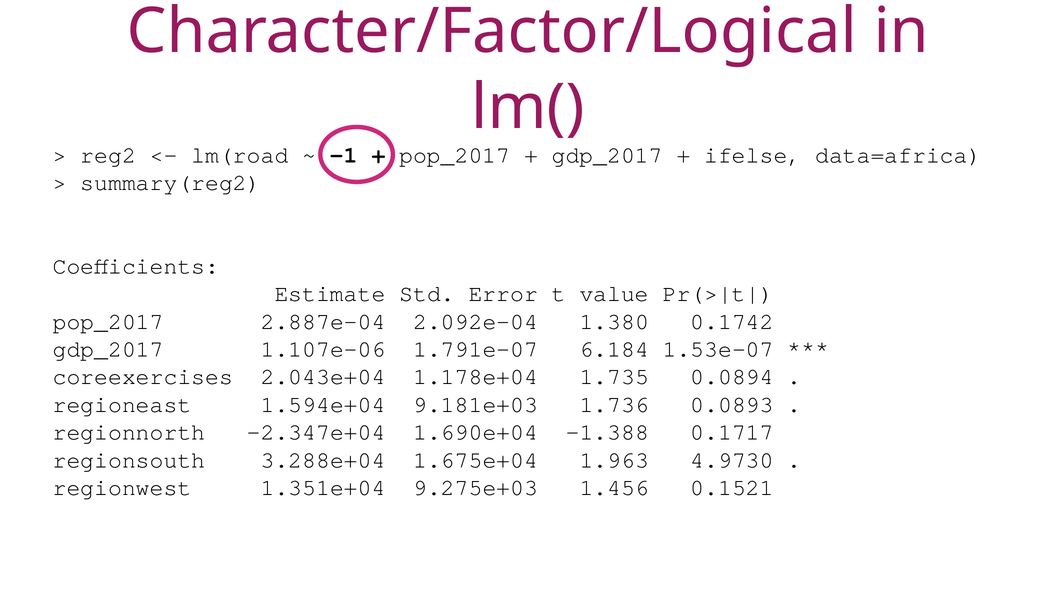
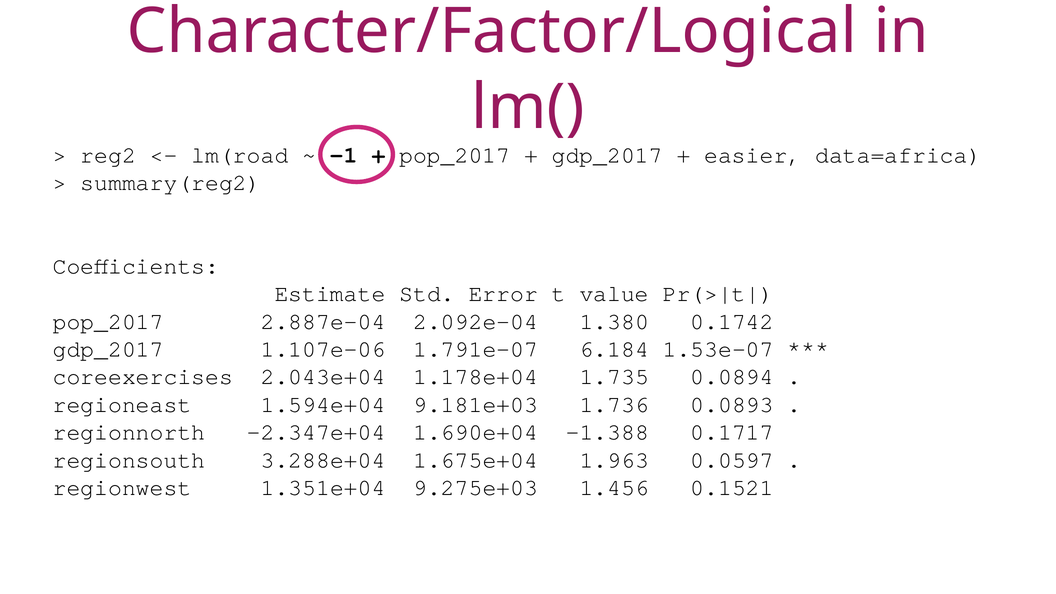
ifelse: ifelse -> easier
4.9730: 4.9730 -> 0.0597
